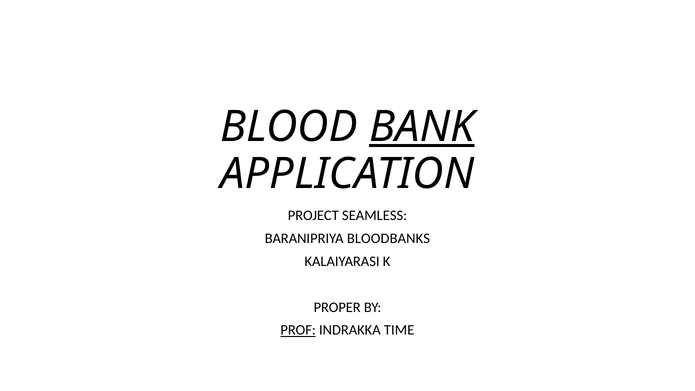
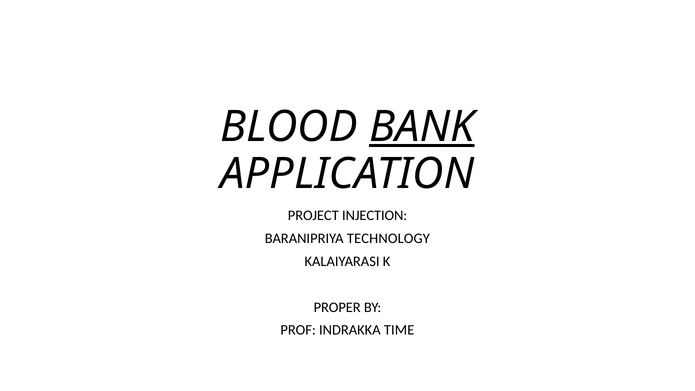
SEAMLESS: SEAMLESS -> INJECTION
BLOODBANKS: BLOODBANKS -> TECHNOLOGY
PROF underline: present -> none
